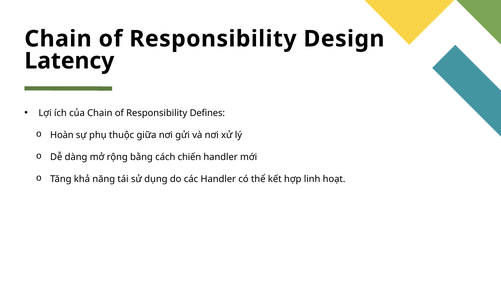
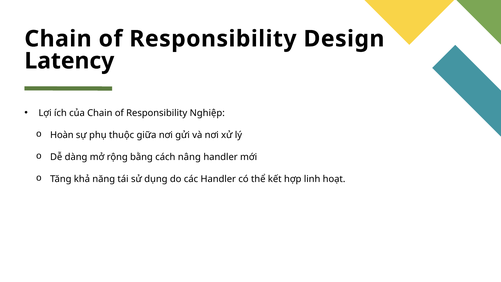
Defines: Defines -> Nghiệp
chiến: chiến -> nâng
